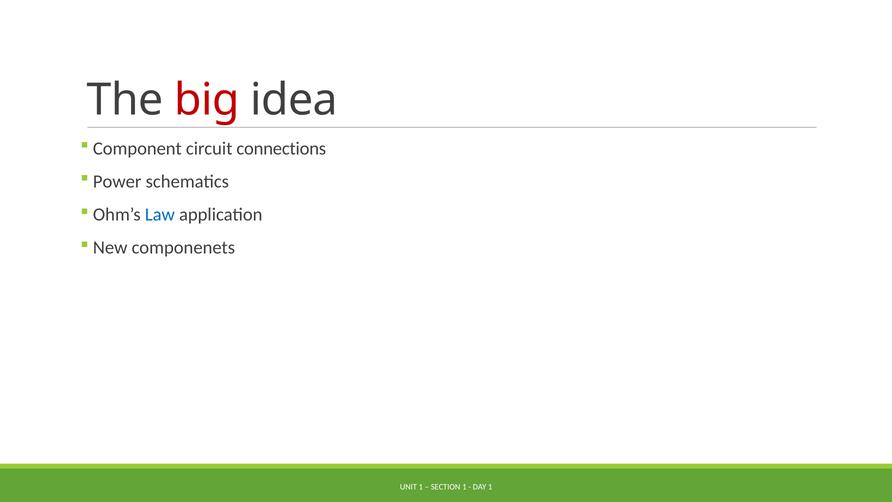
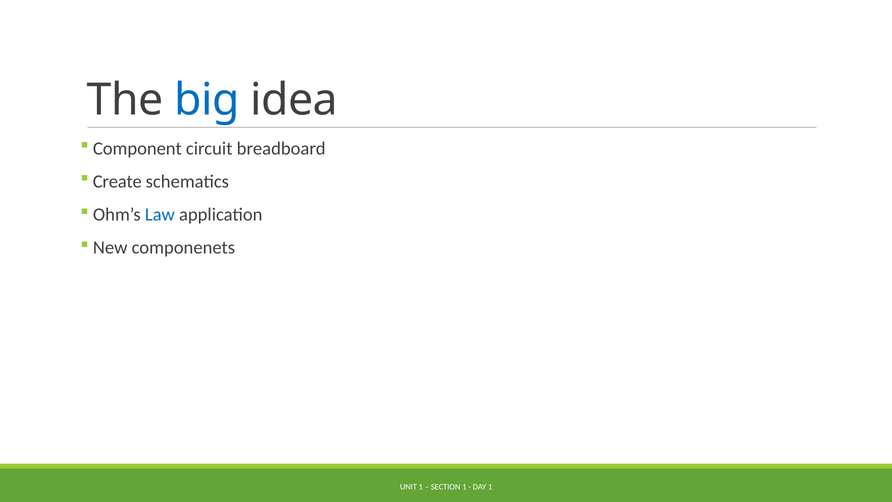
big colour: red -> blue
connections: connections -> breadboard
Power: Power -> Create
